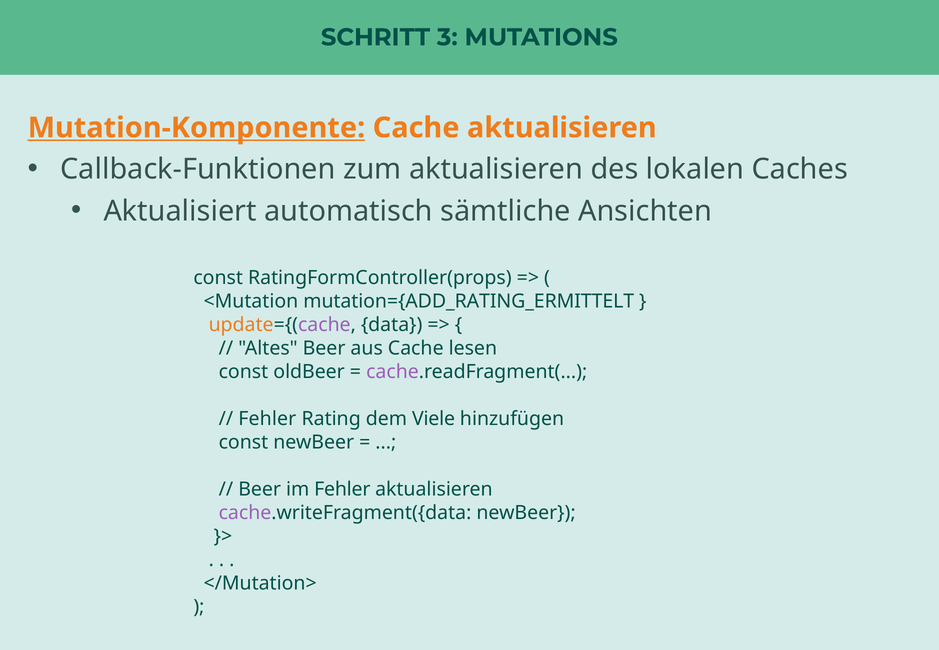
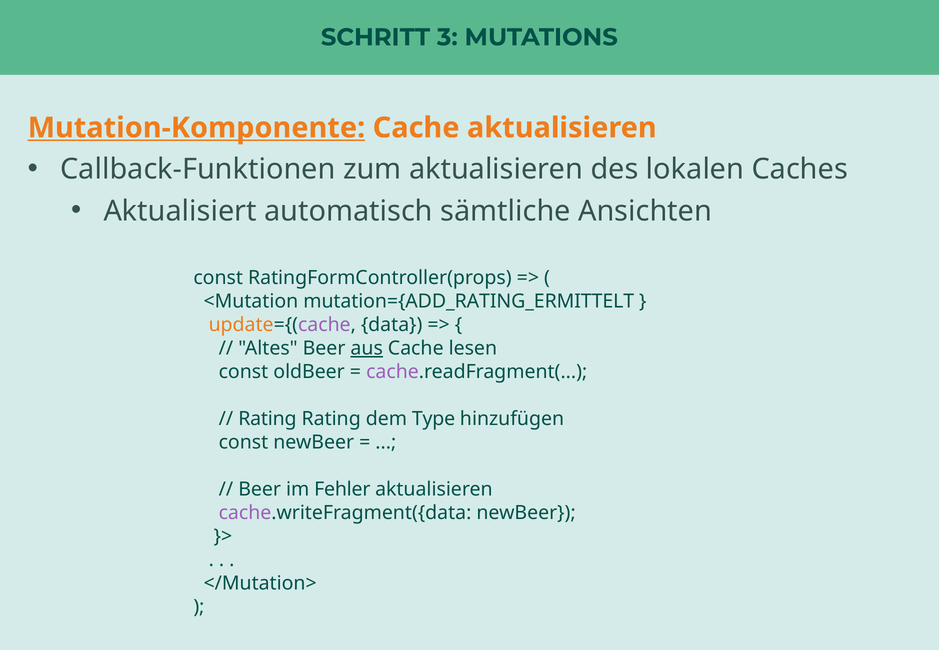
aus underline: none -> present
Fehler at (267, 419): Fehler -> Rating
Viele: Viele -> Type
